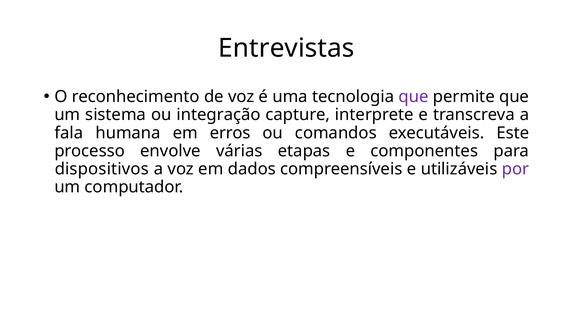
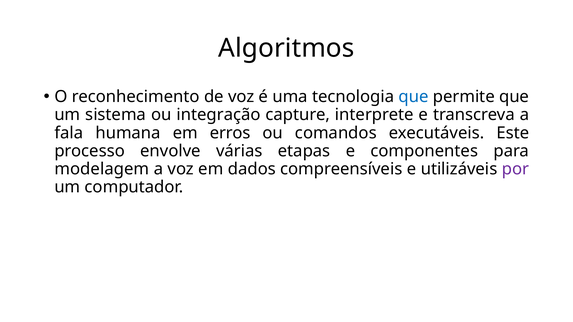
Entrevistas: Entrevistas -> Algoritmos
que at (414, 97) colour: purple -> blue
dispositivos: dispositivos -> modelagem
